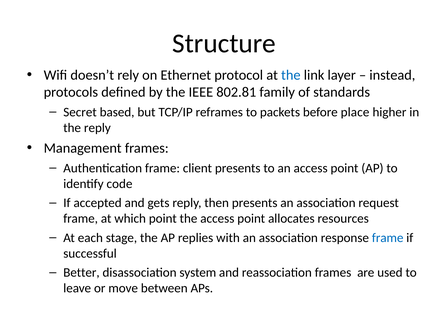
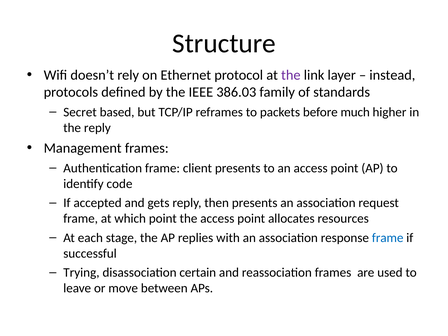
the at (291, 75) colour: blue -> purple
802.81: 802.81 -> 386.03
place: place -> much
Better: Better -> Trying
system: system -> certain
